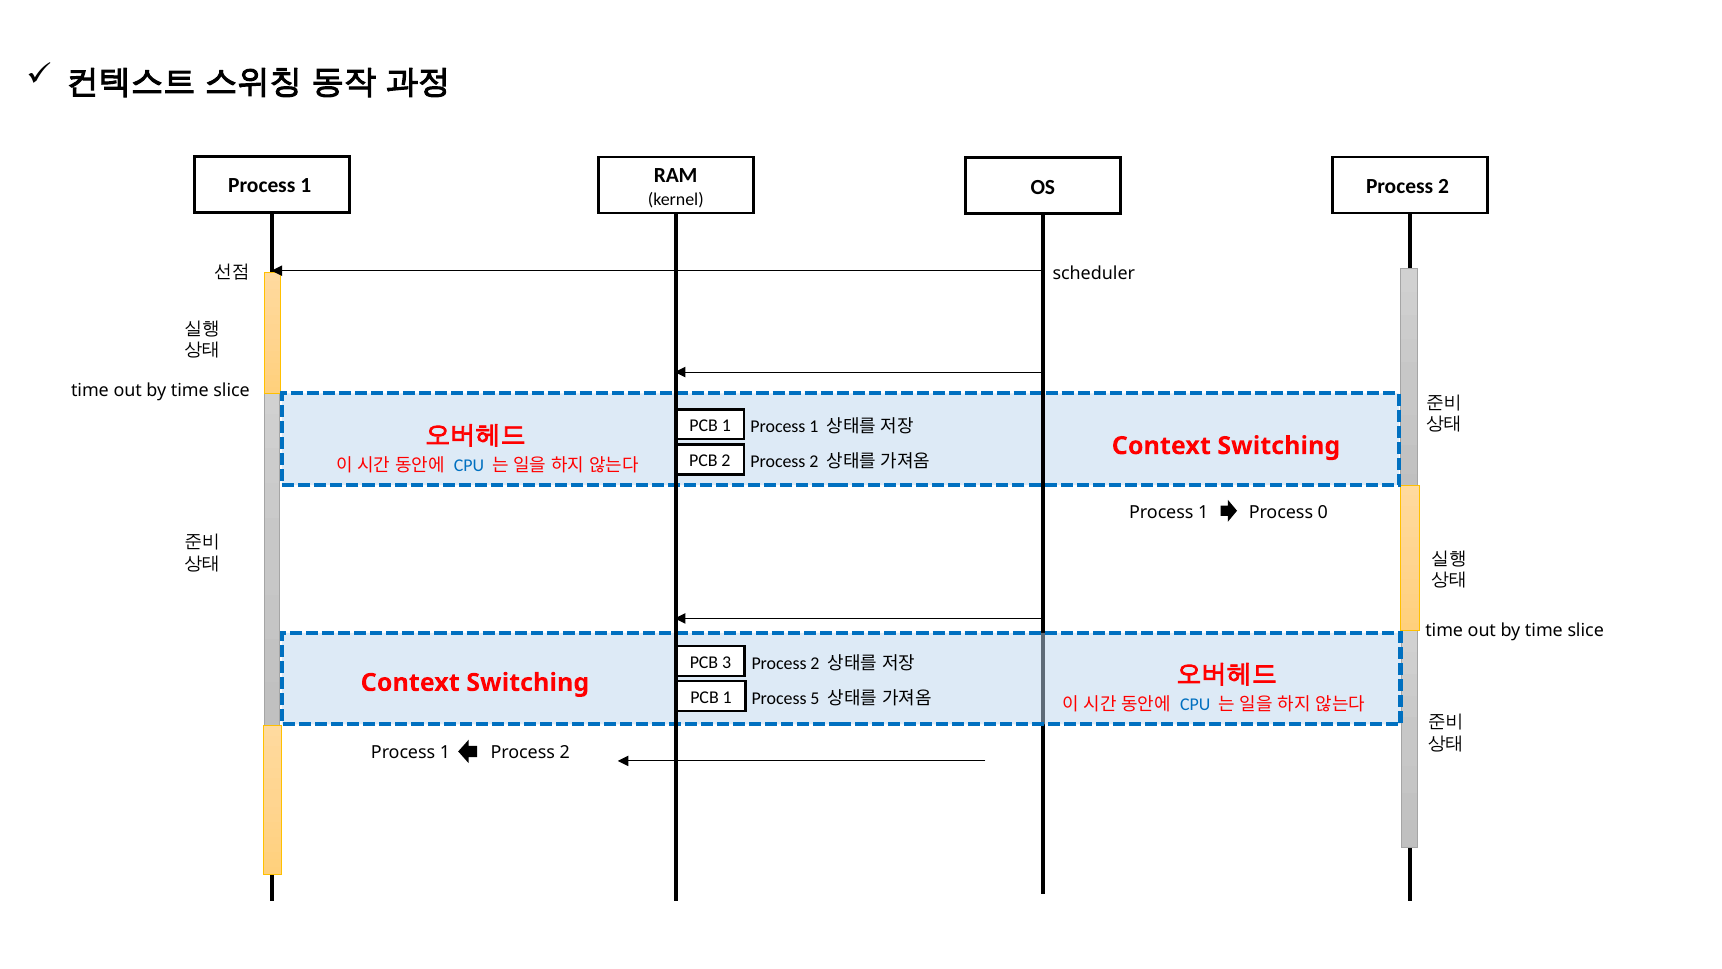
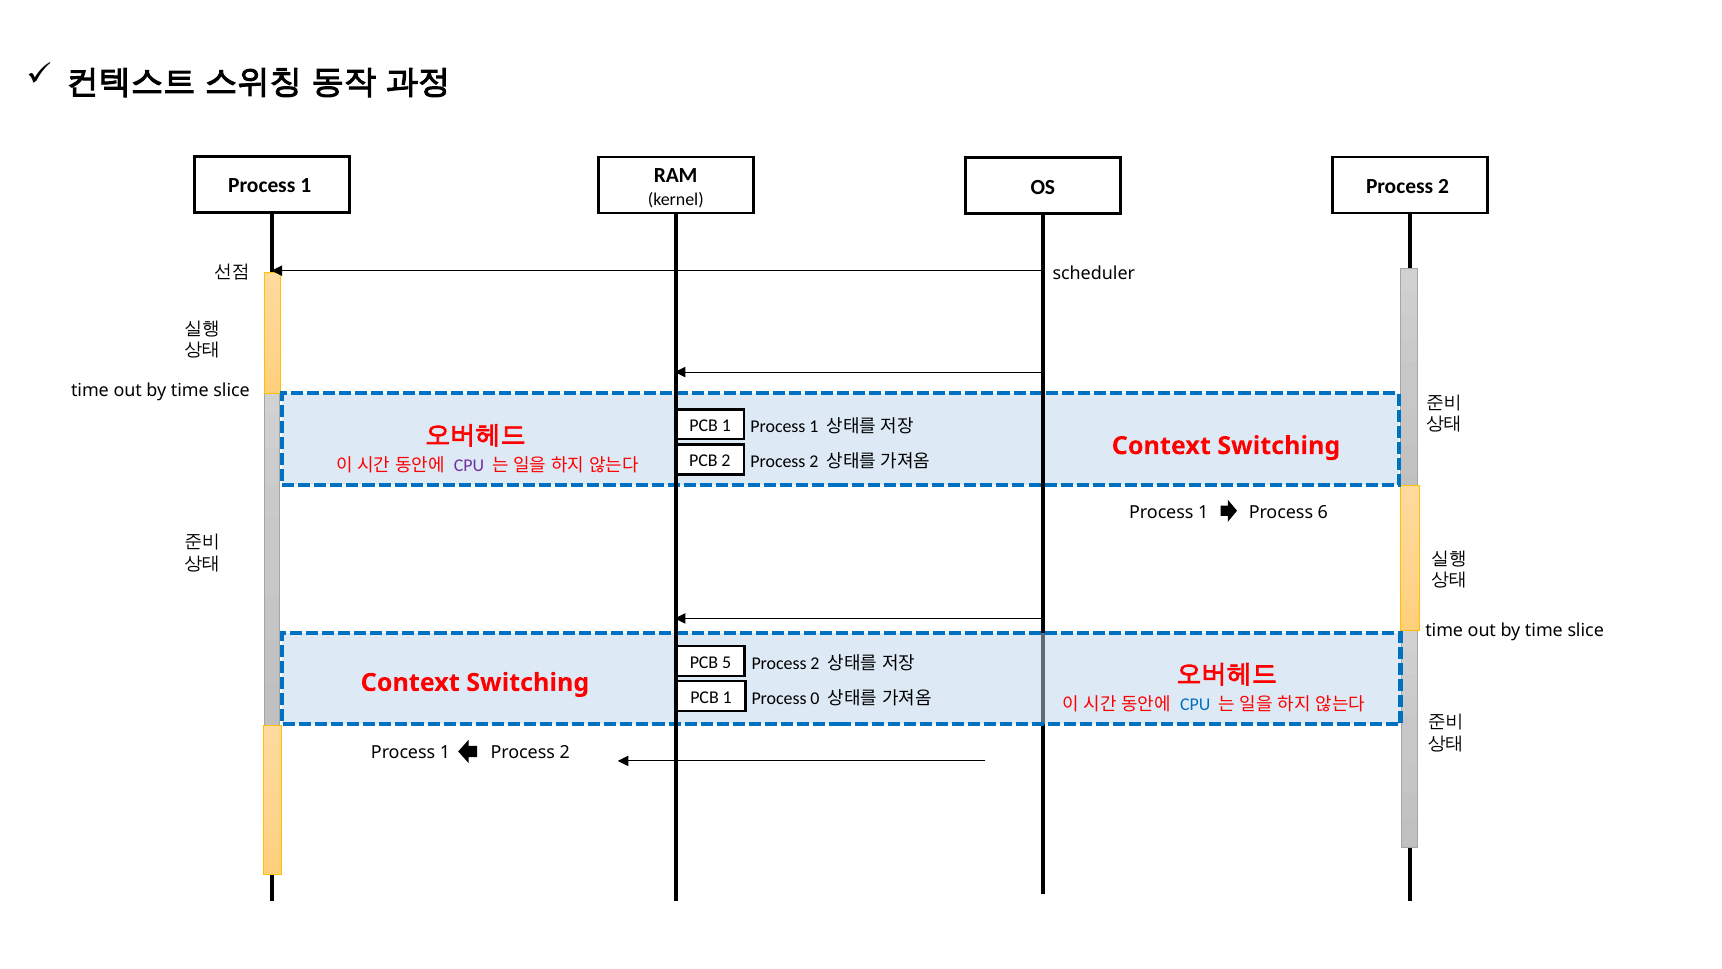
CPU at (469, 465) colour: blue -> purple
0: 0 -> 6
3: 3 -> 5
5: 5 -> 0
